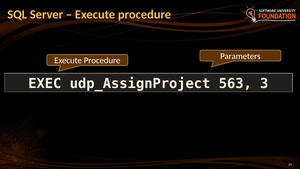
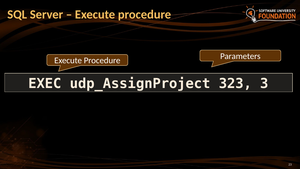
563: 563 -> 323
